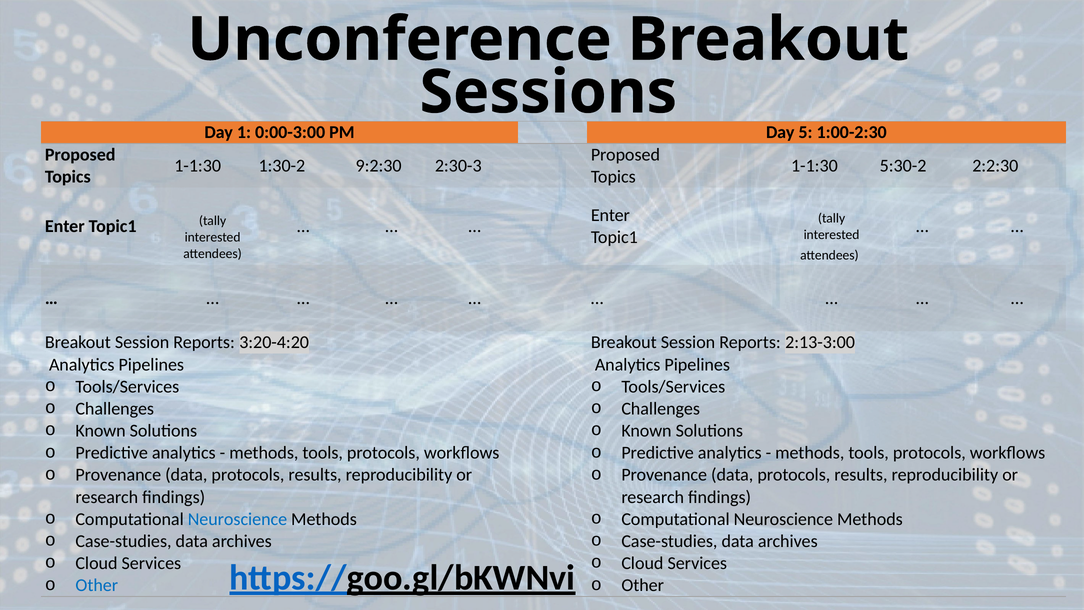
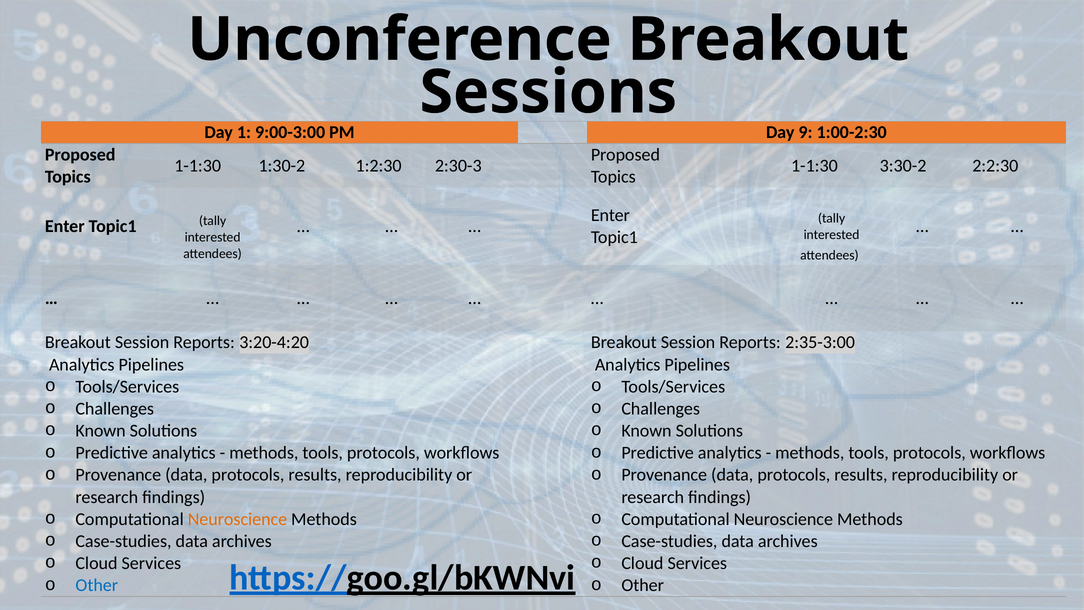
0:00-3:00: 0:00-3:00 -> 9:00-3:00
5: 5 -> 9
9:2:30: 9:2:30 -> 1:2:30
5:30-2: 5:30-2 -> 3:30-2
2:13-3:00: 2:13-3:00 -> 2:35-3:00
Neuroscience at (237, 519) colour: blue -> orange
